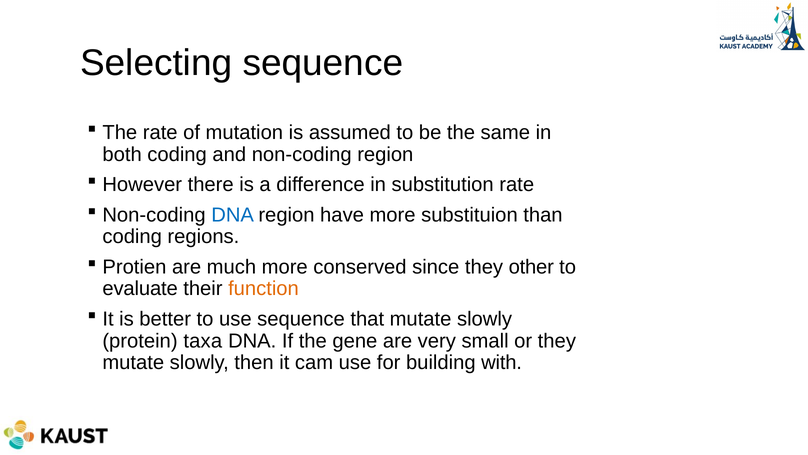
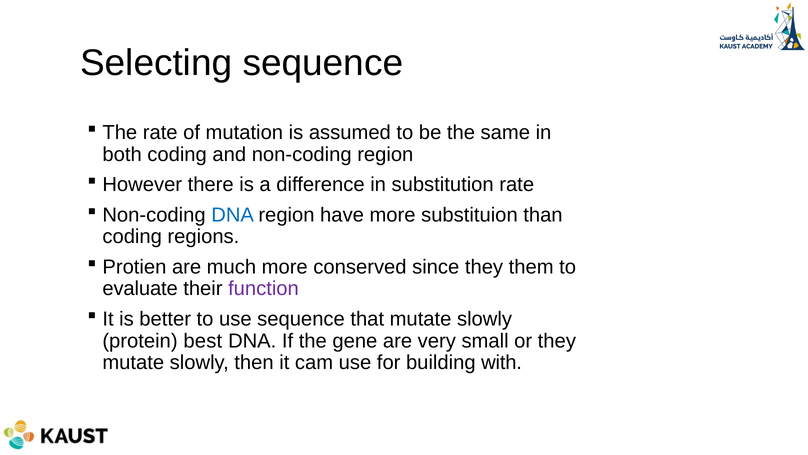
other: other -> them
function colour: orange -> purple
taxa: taxa -> best
